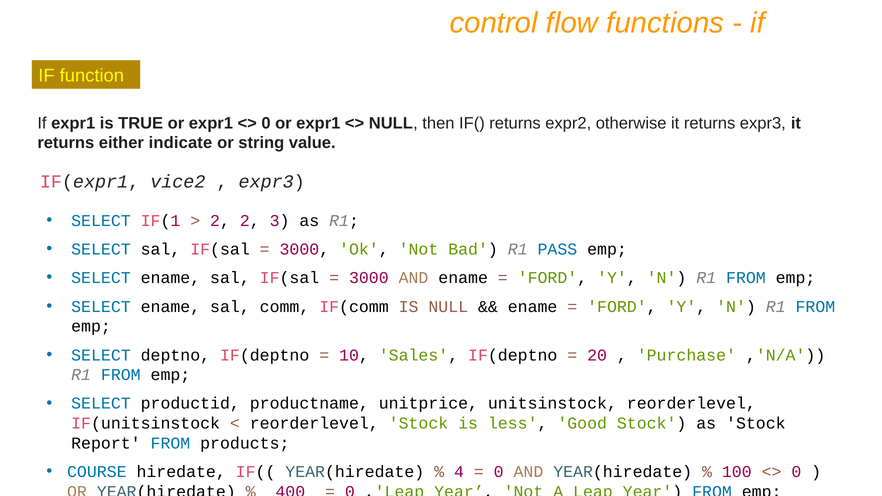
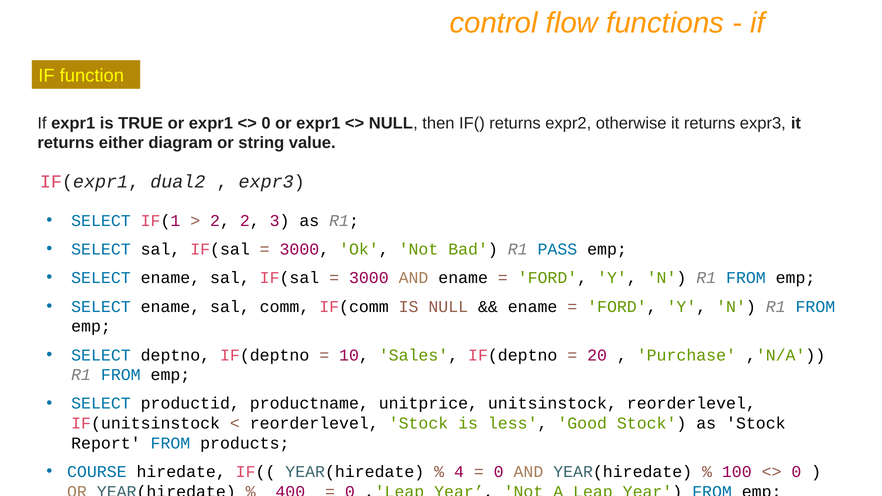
indicate: indicate -> diagram
vice2: vice2 -> dual2
